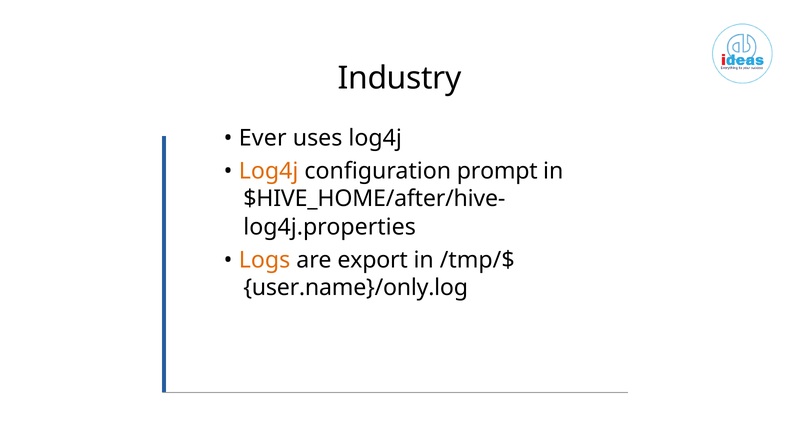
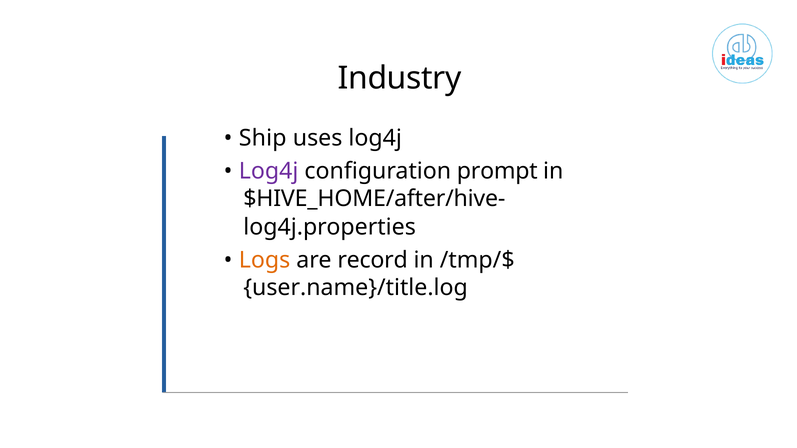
Ever: Ever -> Ship
Log4j at (269, 171) colour: orange -> purple
export: export -> record
user.name}/only.log: user.name}/only.log -> user.name}/title.log
